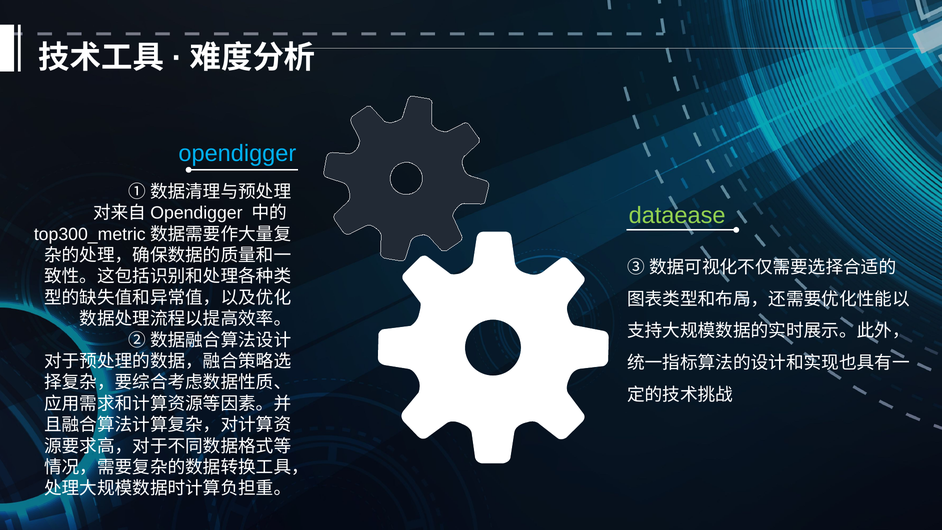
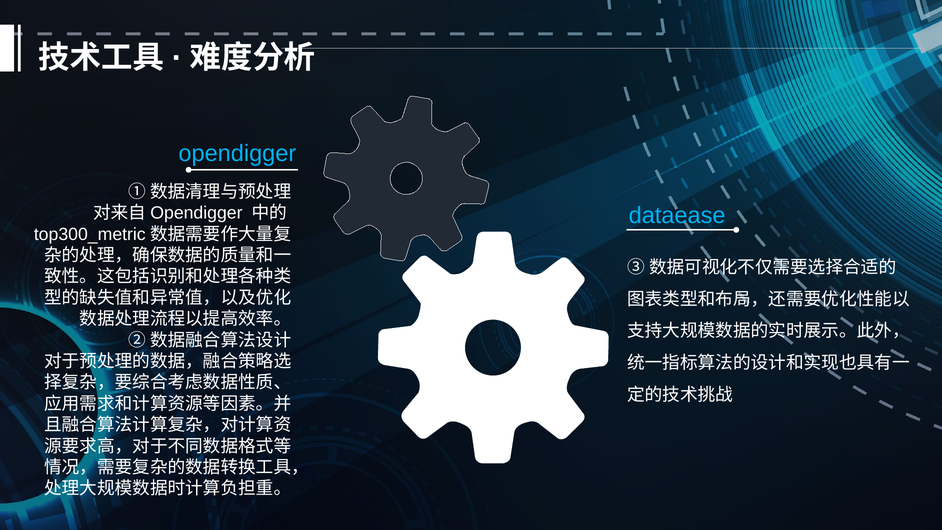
dataease colour: light green -> light blue
